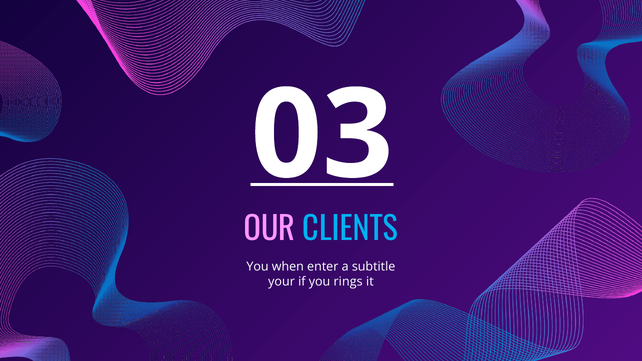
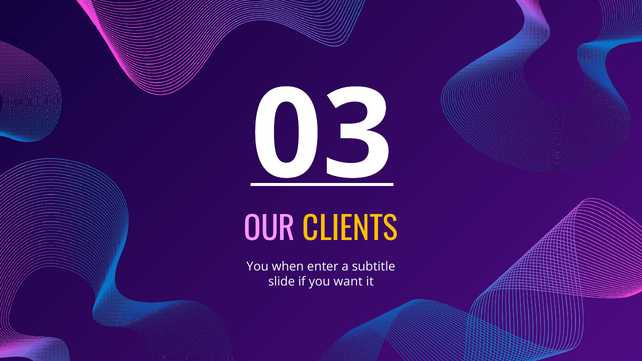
CLIENTS colour: light blue -> yellow
your: your -> slide
rings: rings -> want
